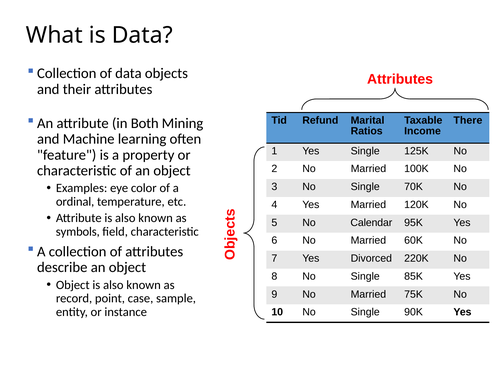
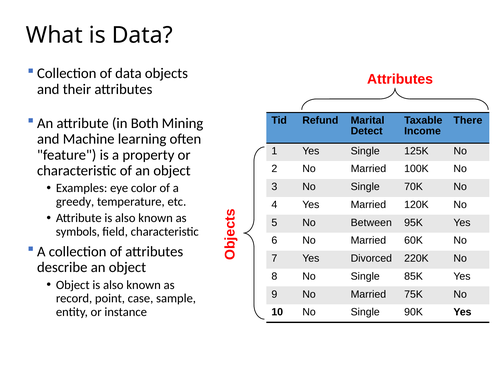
Ratios: Ratios -> Detect
ordinal: ordinal -> greedy
Calendar: Calendar -> Between
